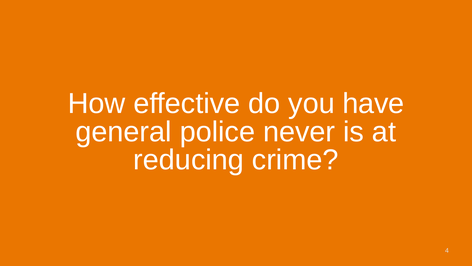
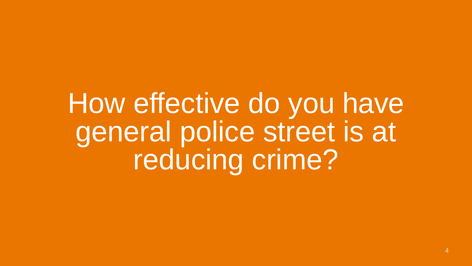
never: never -> street
